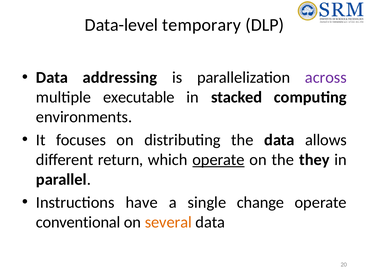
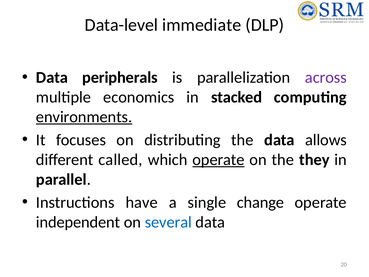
temporary: temporary -> immediate
addressing: addressing -> peripherals
executable: executable -> economics
environments underline: none -> present
return: return -> called
conventional: conventional -> independent
several colour: orange -> blue
